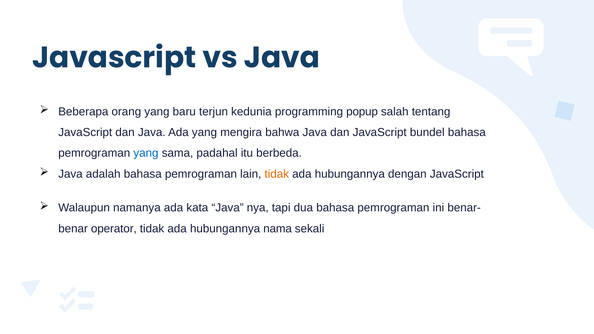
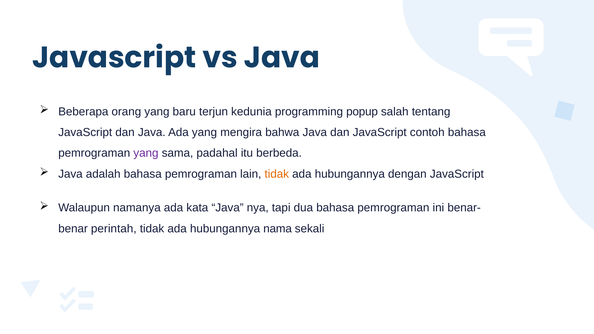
bundel: bundel -> contoh
yang at (146, 153) colour: blue -> purple
operator: operator -> perintah
